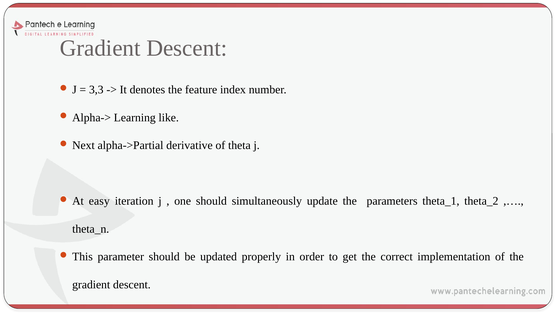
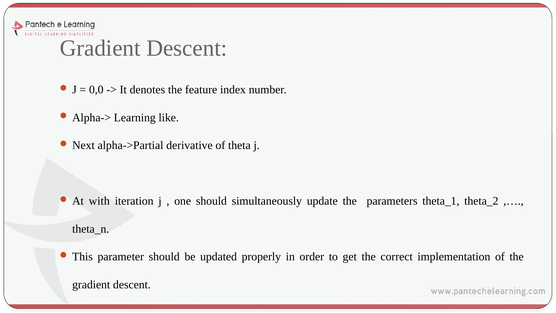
3,3: 3,3 -> 0,0
easy: easy -> with
